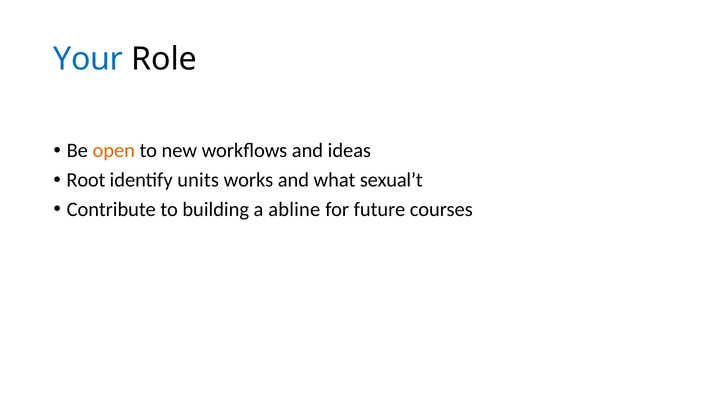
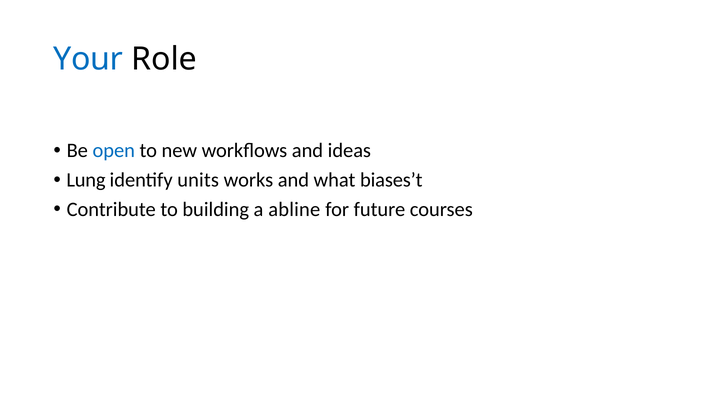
open colour: orange -> blue
Root: Root -> Lung
sexual’t: sexual’t -> biases’t
